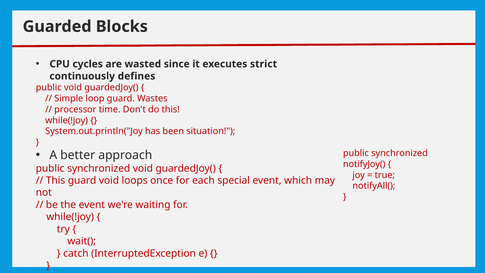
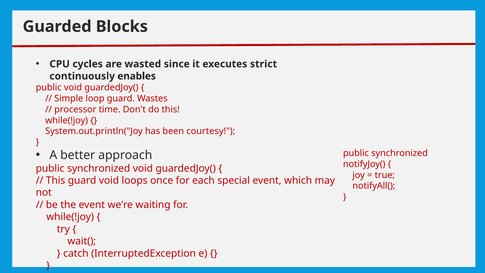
defines: defines -> enables
situation: situation -> courtesy
